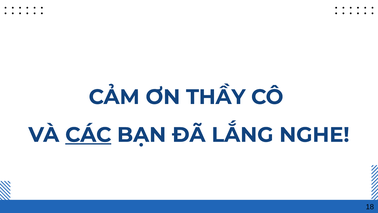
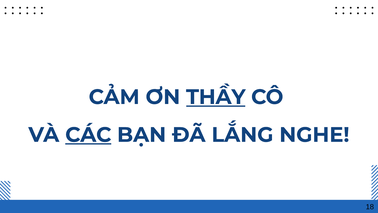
THẦY underline: none -> present
